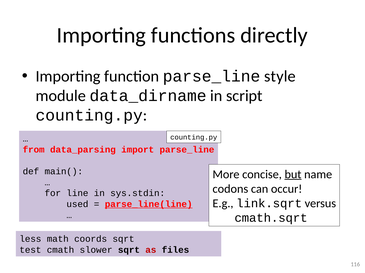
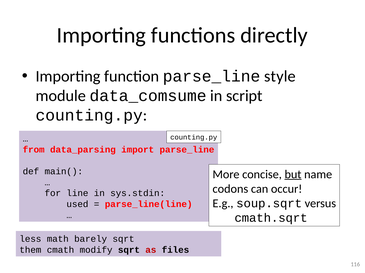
data_dirname: data_dirname -> data_comsume
link.sqrt: link.sqrt -> soup.sqrt
parse_line(line underline: present -> none
coords: coords -> barely
test: test -> them
slower: slower -> modify
